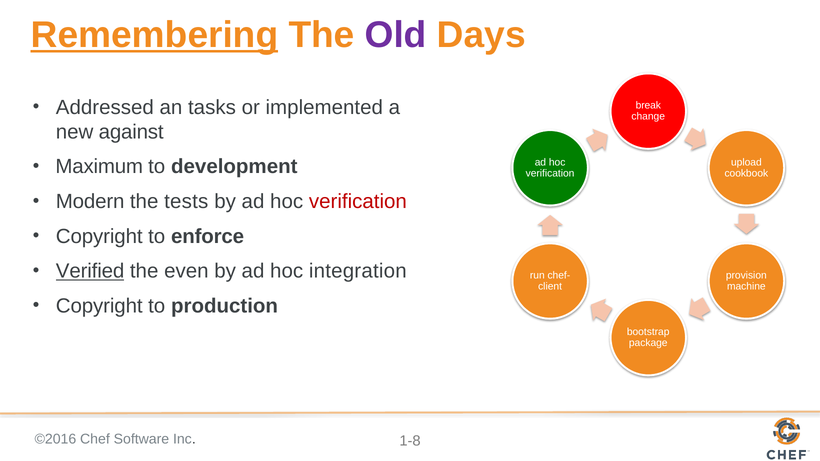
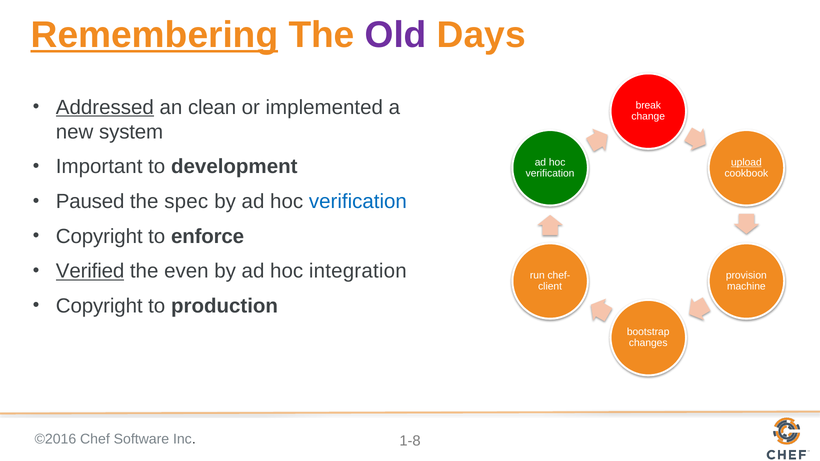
Addressed underline: none -> present
tasks: tasks -> clean
against: against -> system
Maximum: Maximum -> Important
upload underline: none -> present
Modern: Modern -> Paused
tests: tests -> spec
verification at (358, 202) colour: red -> blue
package: package -> changes
